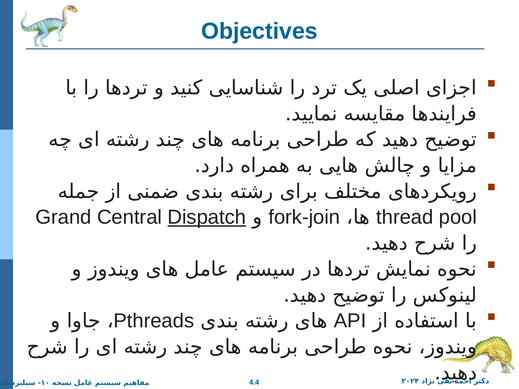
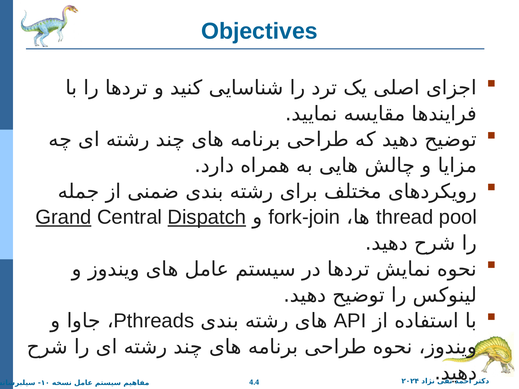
Grand underline: none -> present
